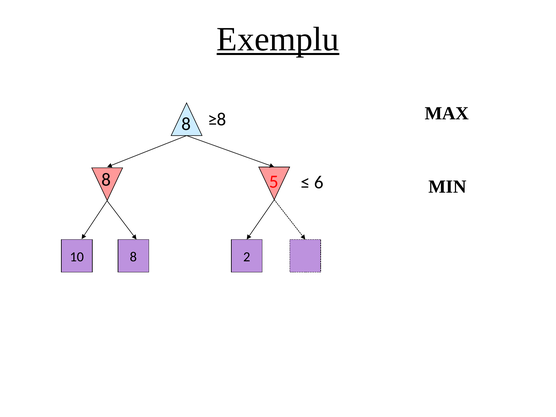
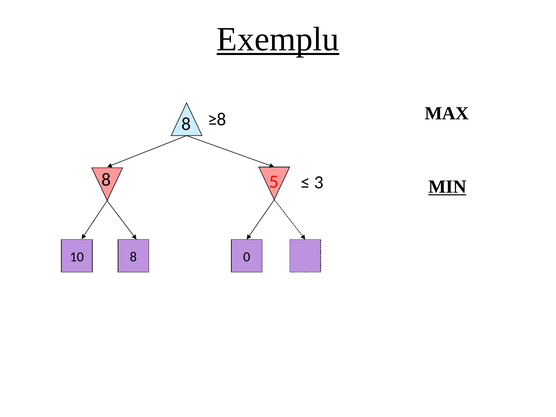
6: 6 -> 3
MIN underline: none -> present
2: 2 -> 0
